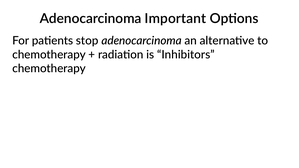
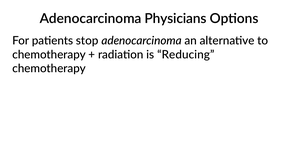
Important: Important -> Physicians
Inhibitors: Inhibitors -> Reducing
